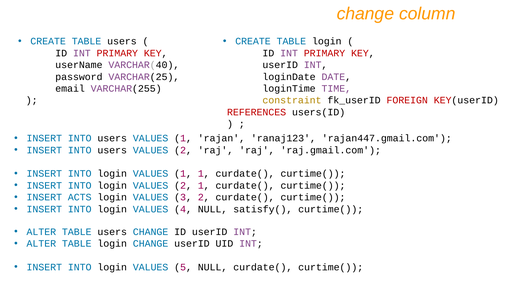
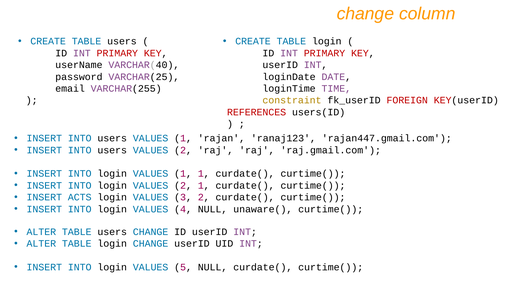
satisfy(: satisfy( -> unaware(
